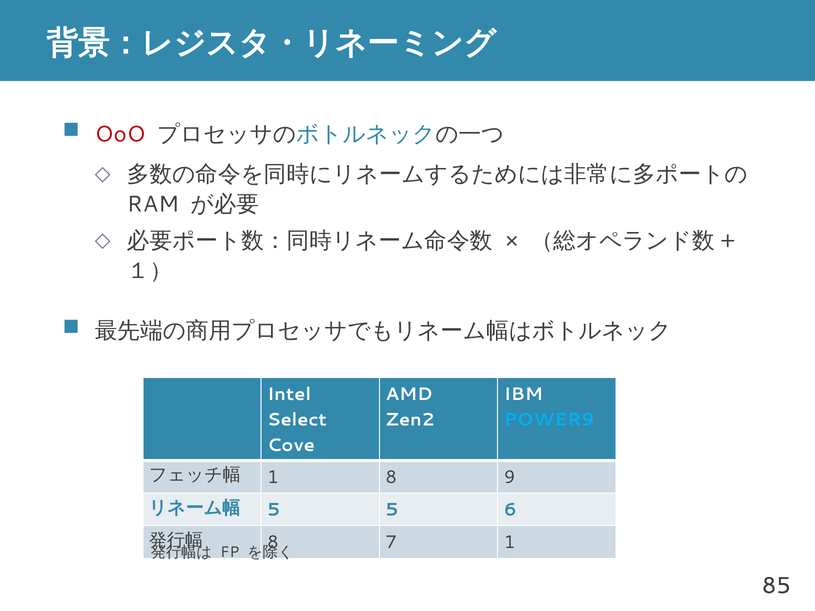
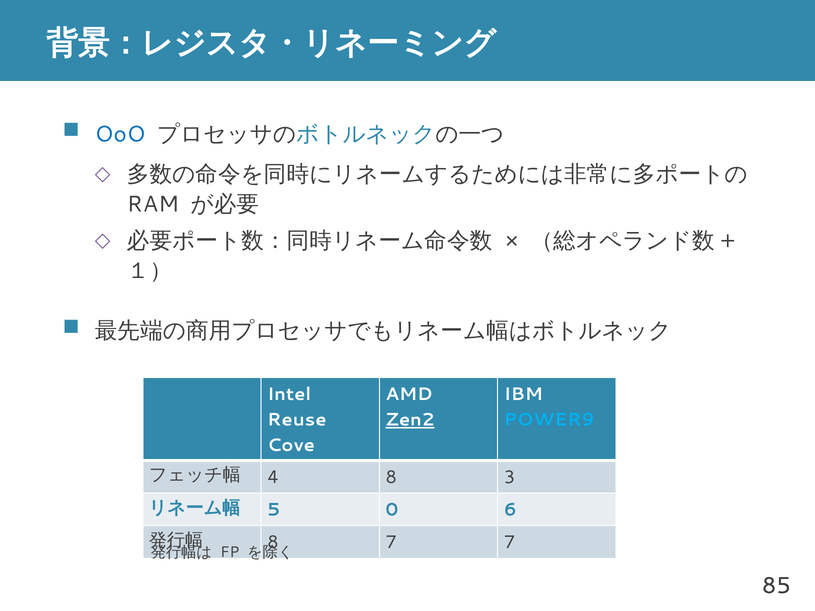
OoO colour: red -> blue
Select: Select -> Reuse
Zen2 underline: none -> present
1 at (273, 477): 1 -> 4
9: 9 -> 3
5 5: 5 -> 0
7 1: 1 -> 7
